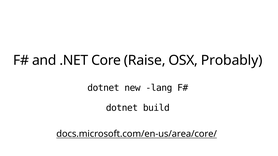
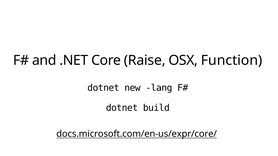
Probably: Probably -> Function
docs.microsoft.com/en-us/area/core/: docs.microsoft.com/en-us/area/core/ -> docs.microsoft.com/en-us/expr/core/
